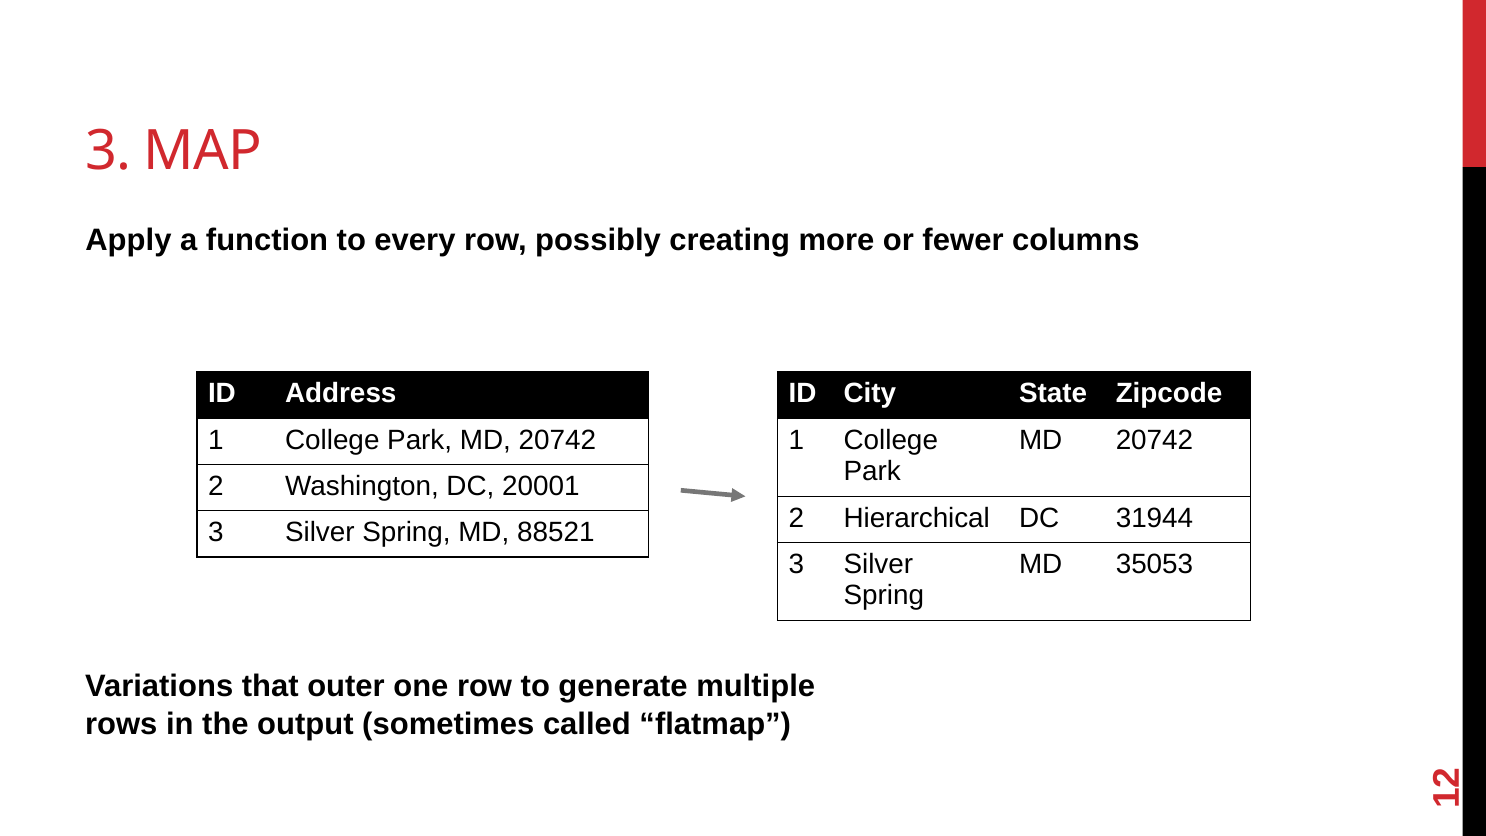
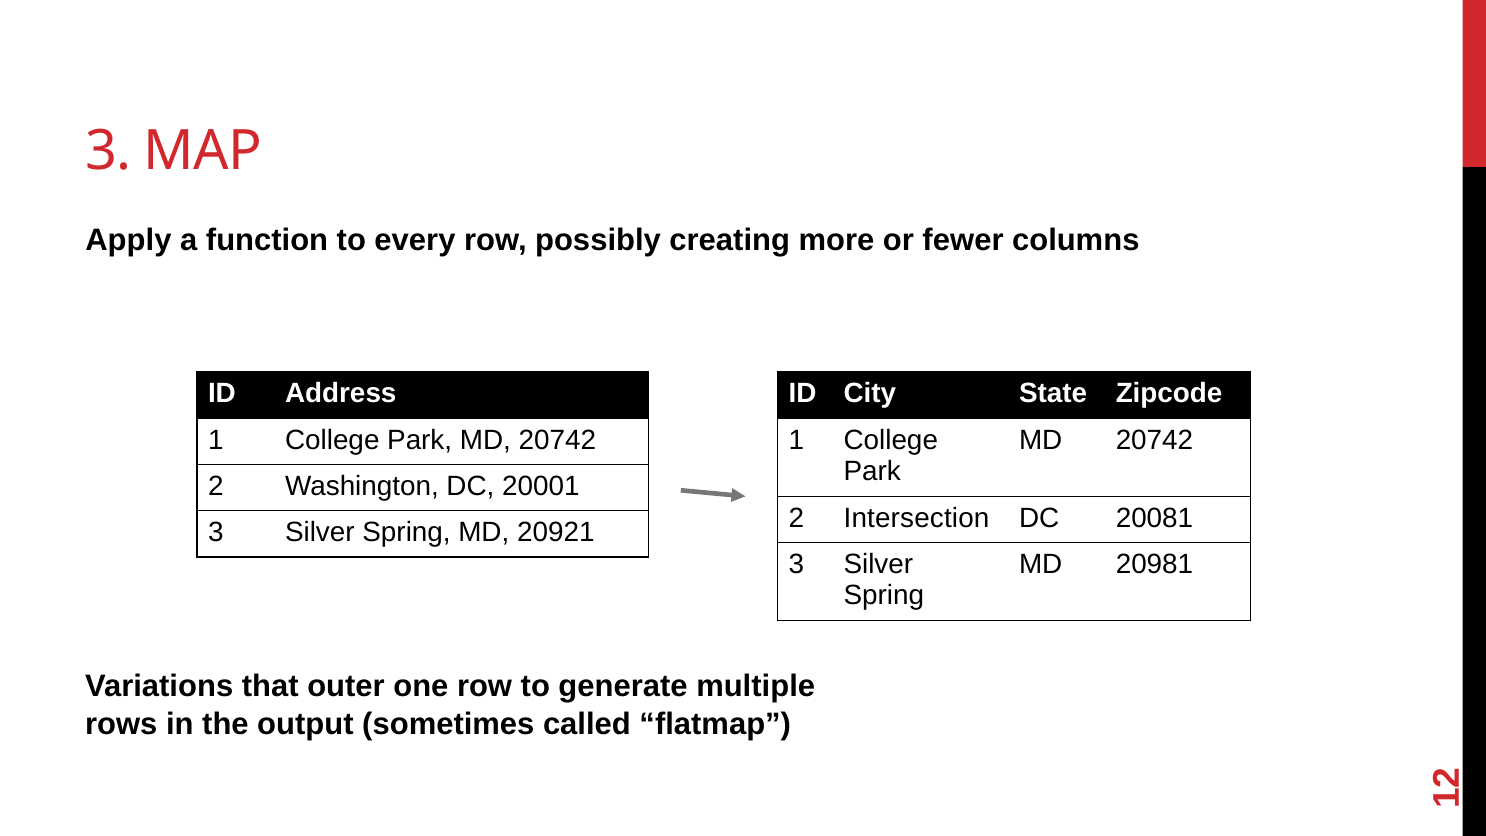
Hierarchical: Hierarchical -> Intersection
31944: 31944 -> 20081
88521: 88521 -> 20921
35053: 35053 -> 20981
